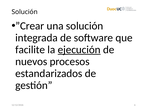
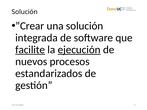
facilite underline: none -> present
